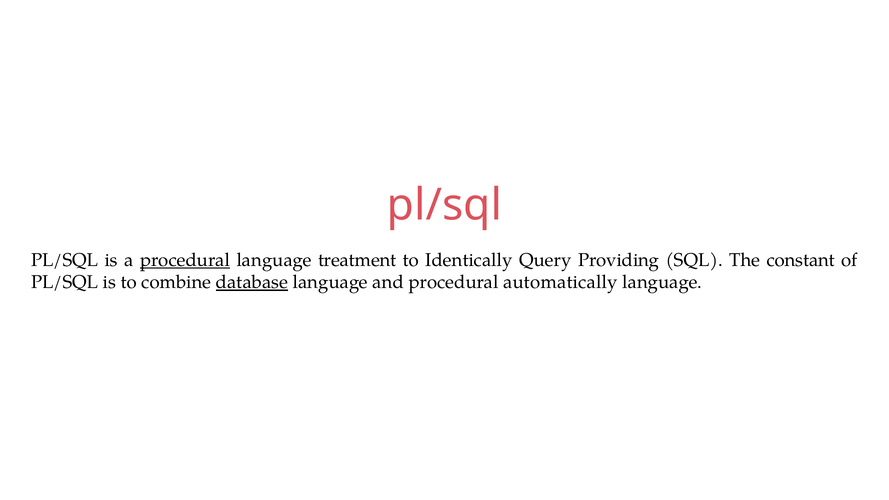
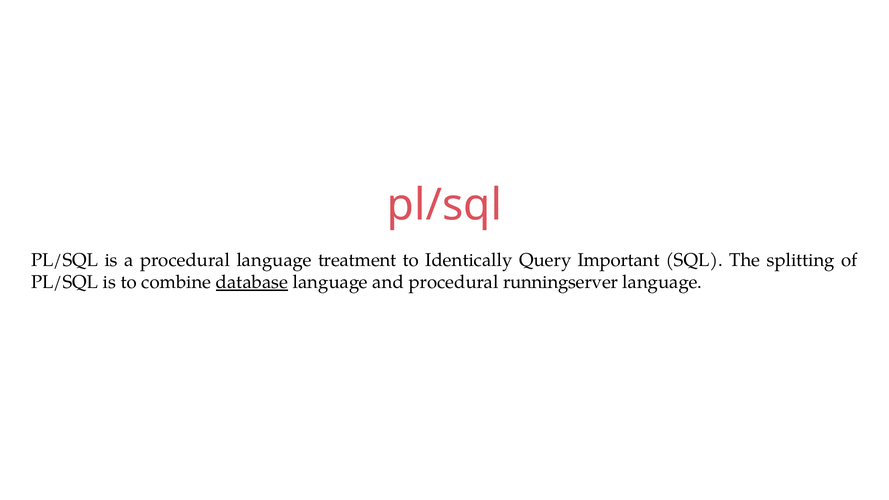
procedural at (185, 260) underline: present -> none
Providing: Providing -> Important
constant: constant -> splitting
automatically: automatically -> runningserver
